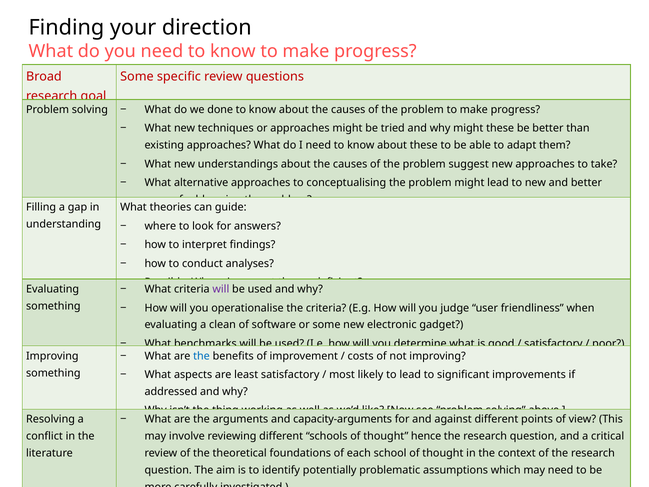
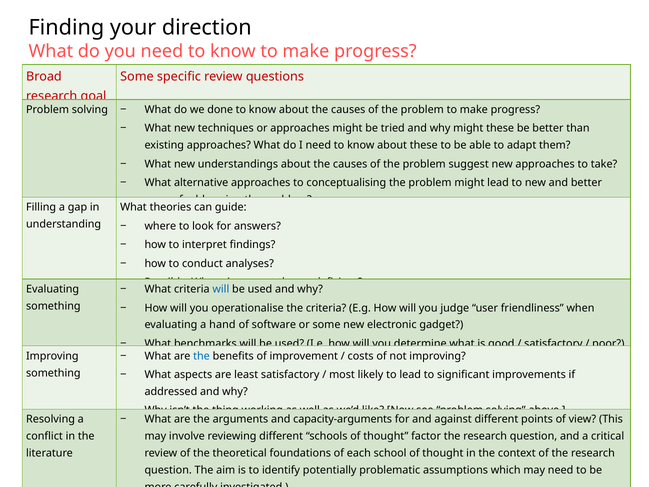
will at (221, 289) colour: purple -> blue
clean: clean -> hand
hence: hence -> factor
